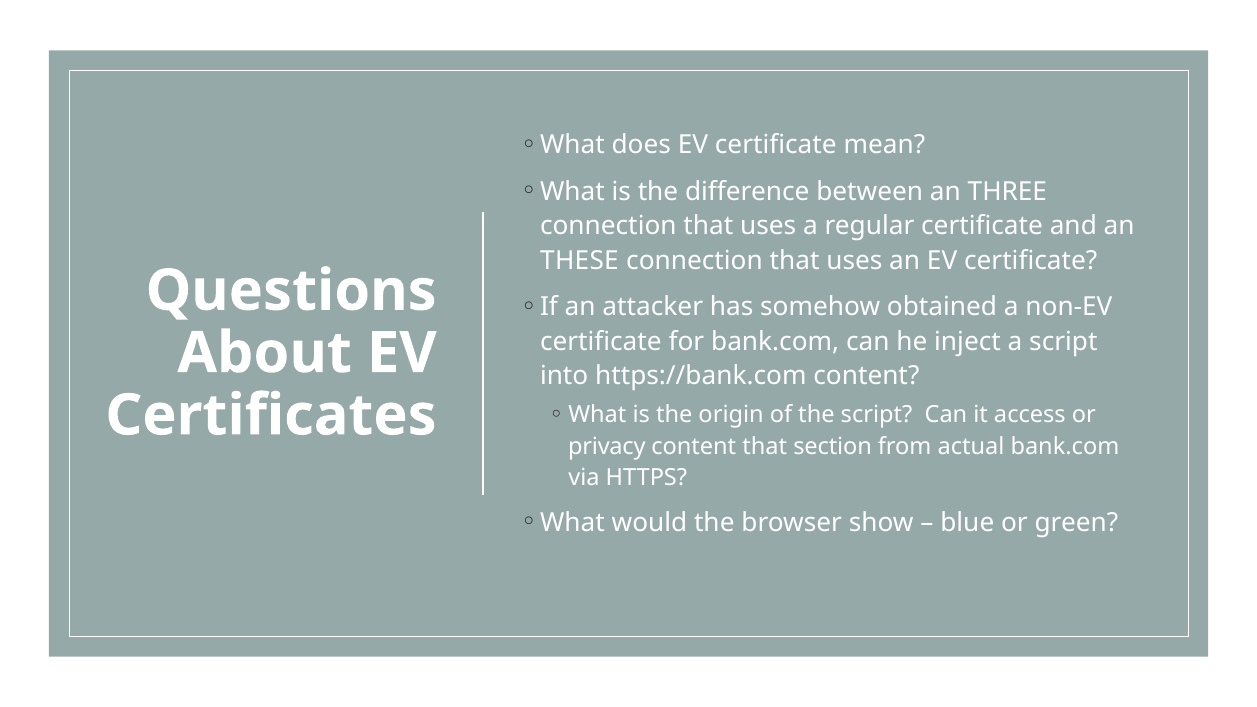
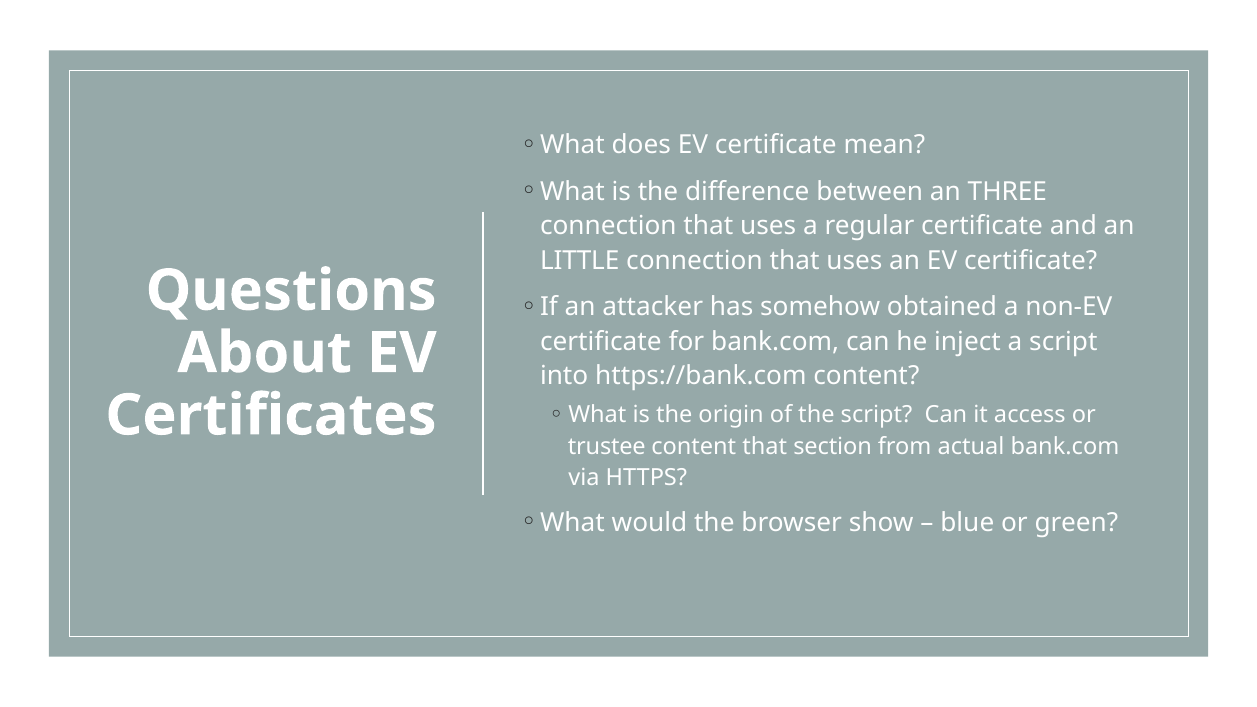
THESE: THESE -> LITTLE
privacy: privacy -> trustee
